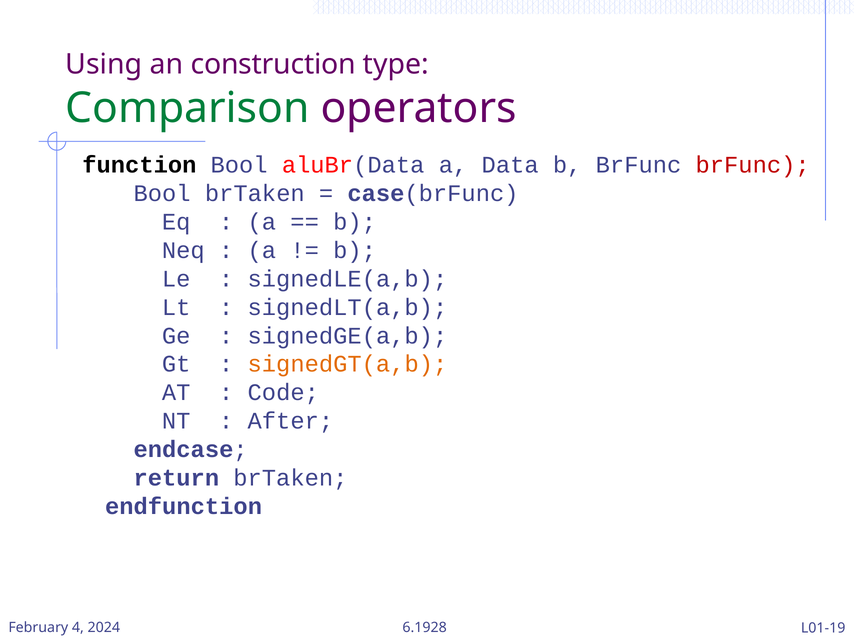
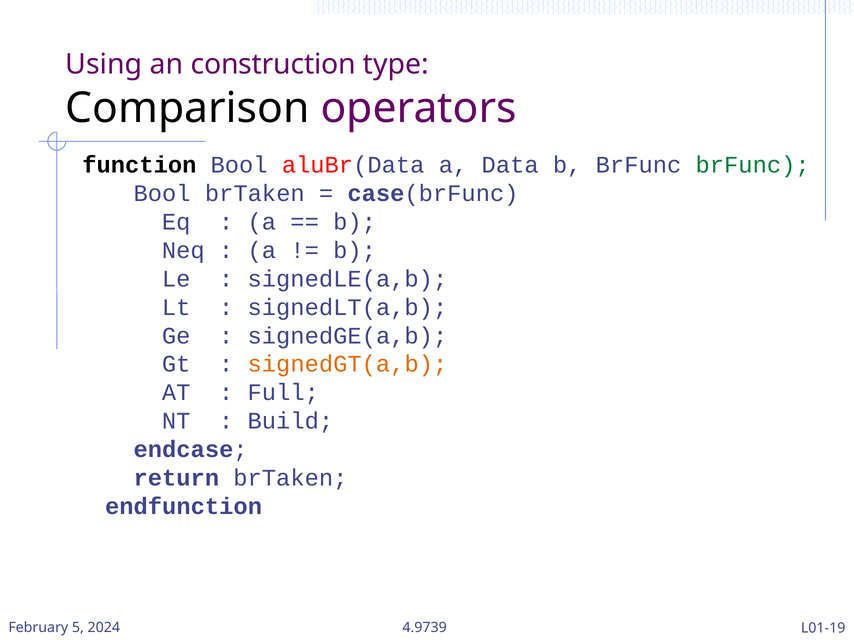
Comparison colour: green -> black
brFunc at (753, 165) colour: red -> green
Code: Code -> Full
After: After -> Build
4: 4 -> 5
6.1928: 6.1928 -> 4.9739
